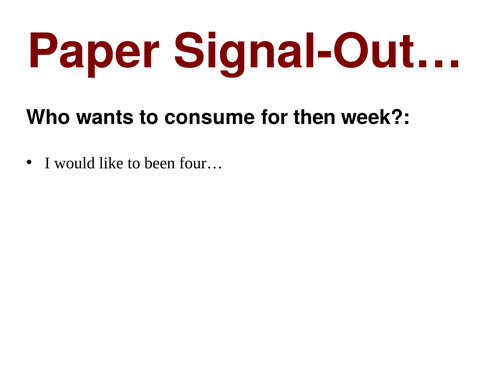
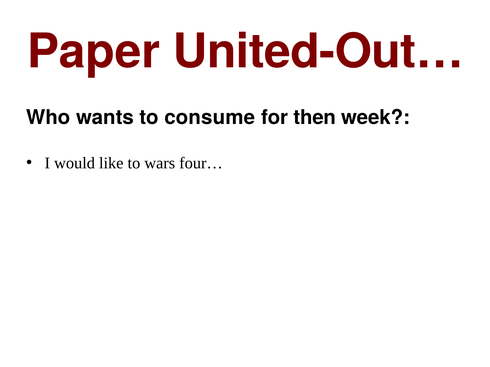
Signal-Out…: Signal-Out… -> United-Out…
been: been -> wars
